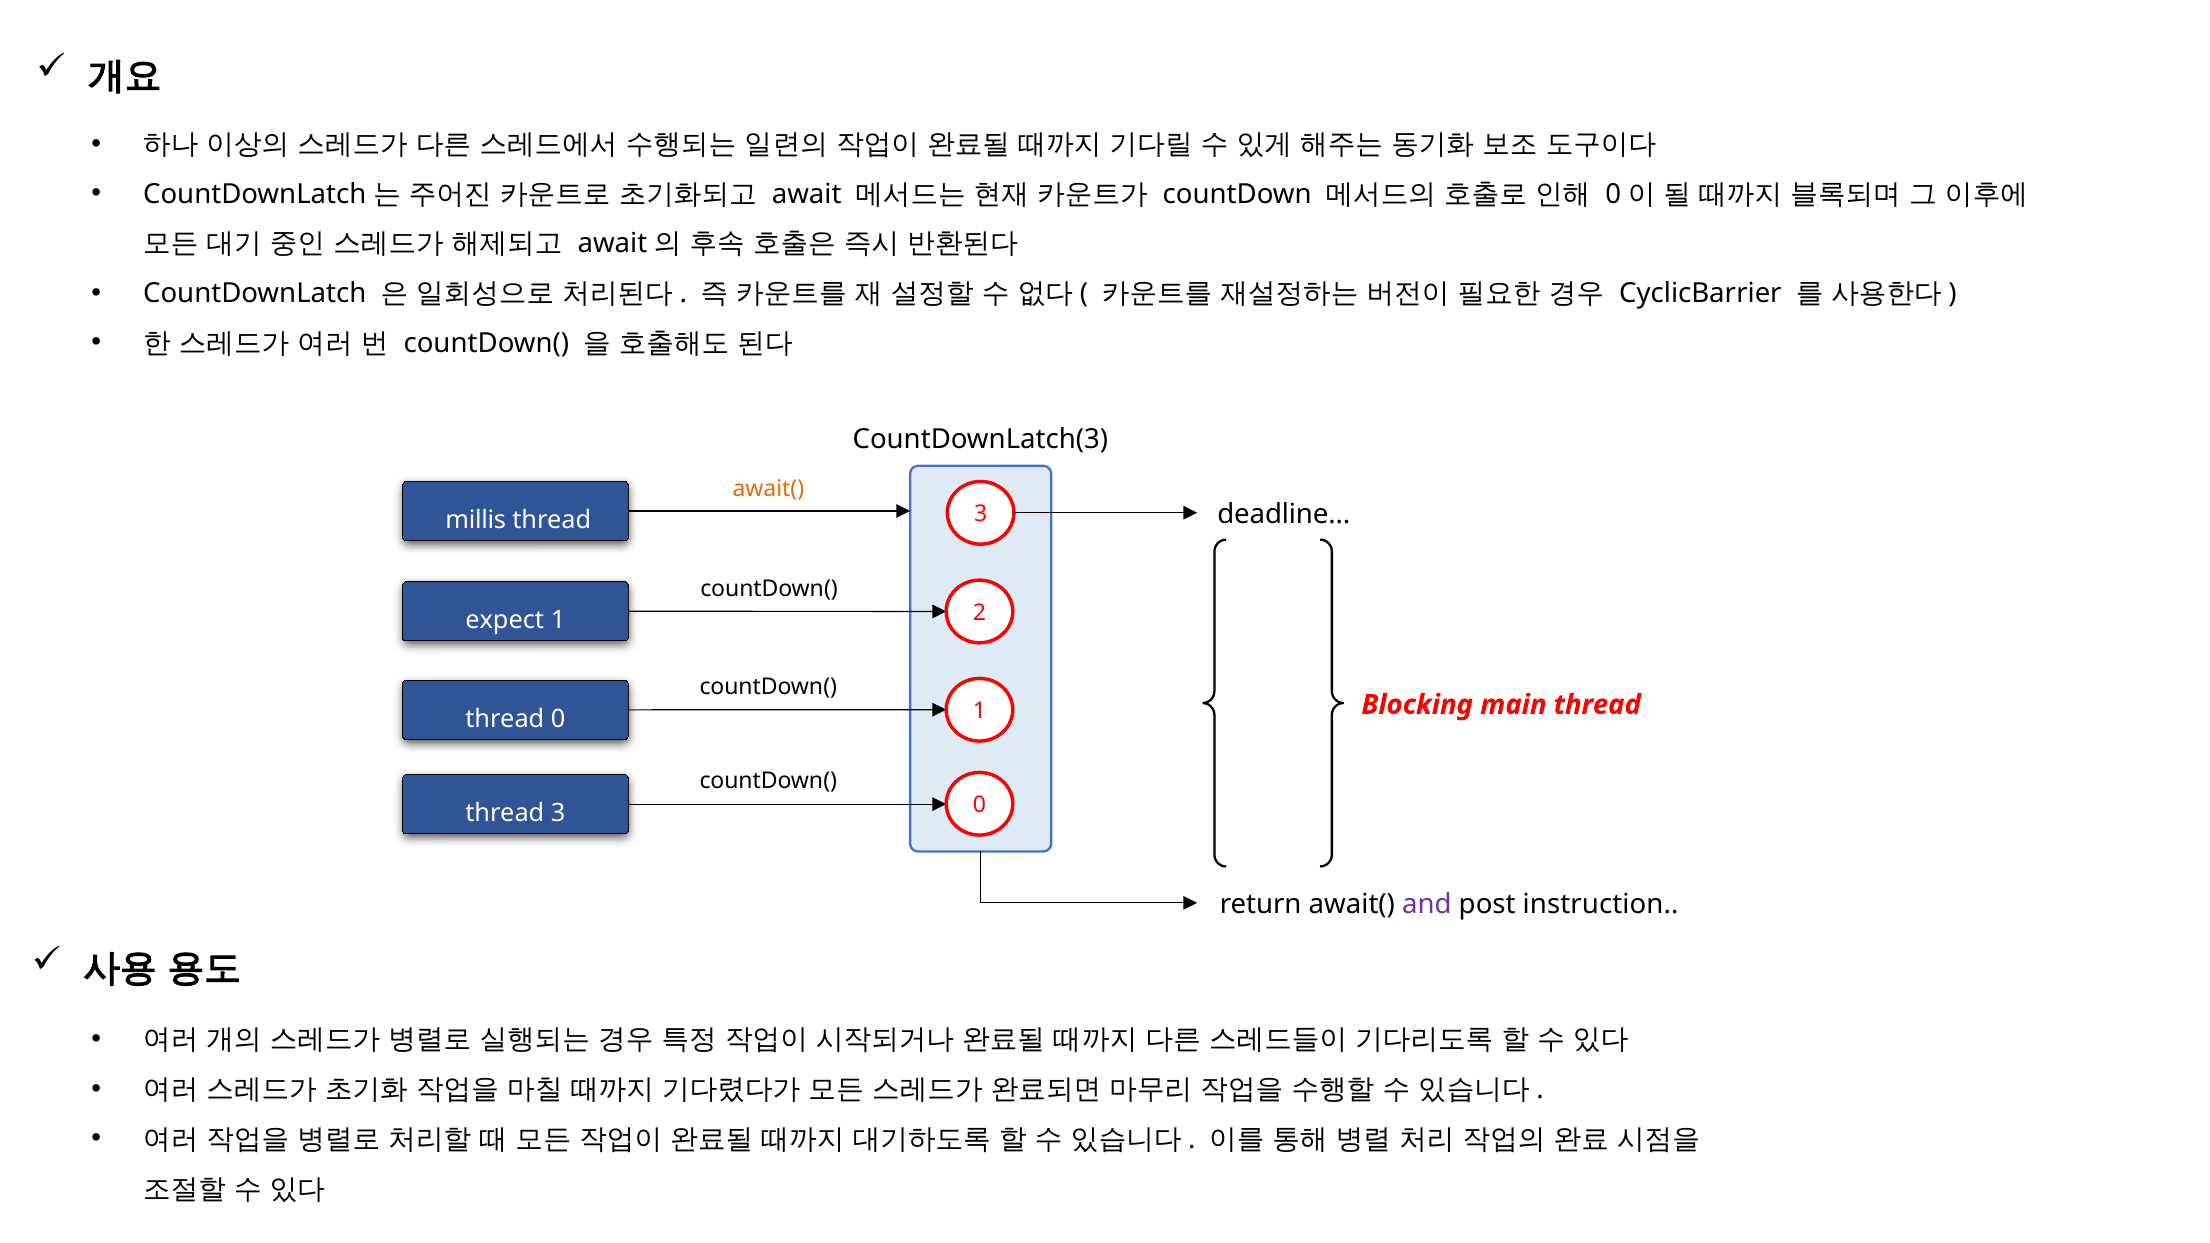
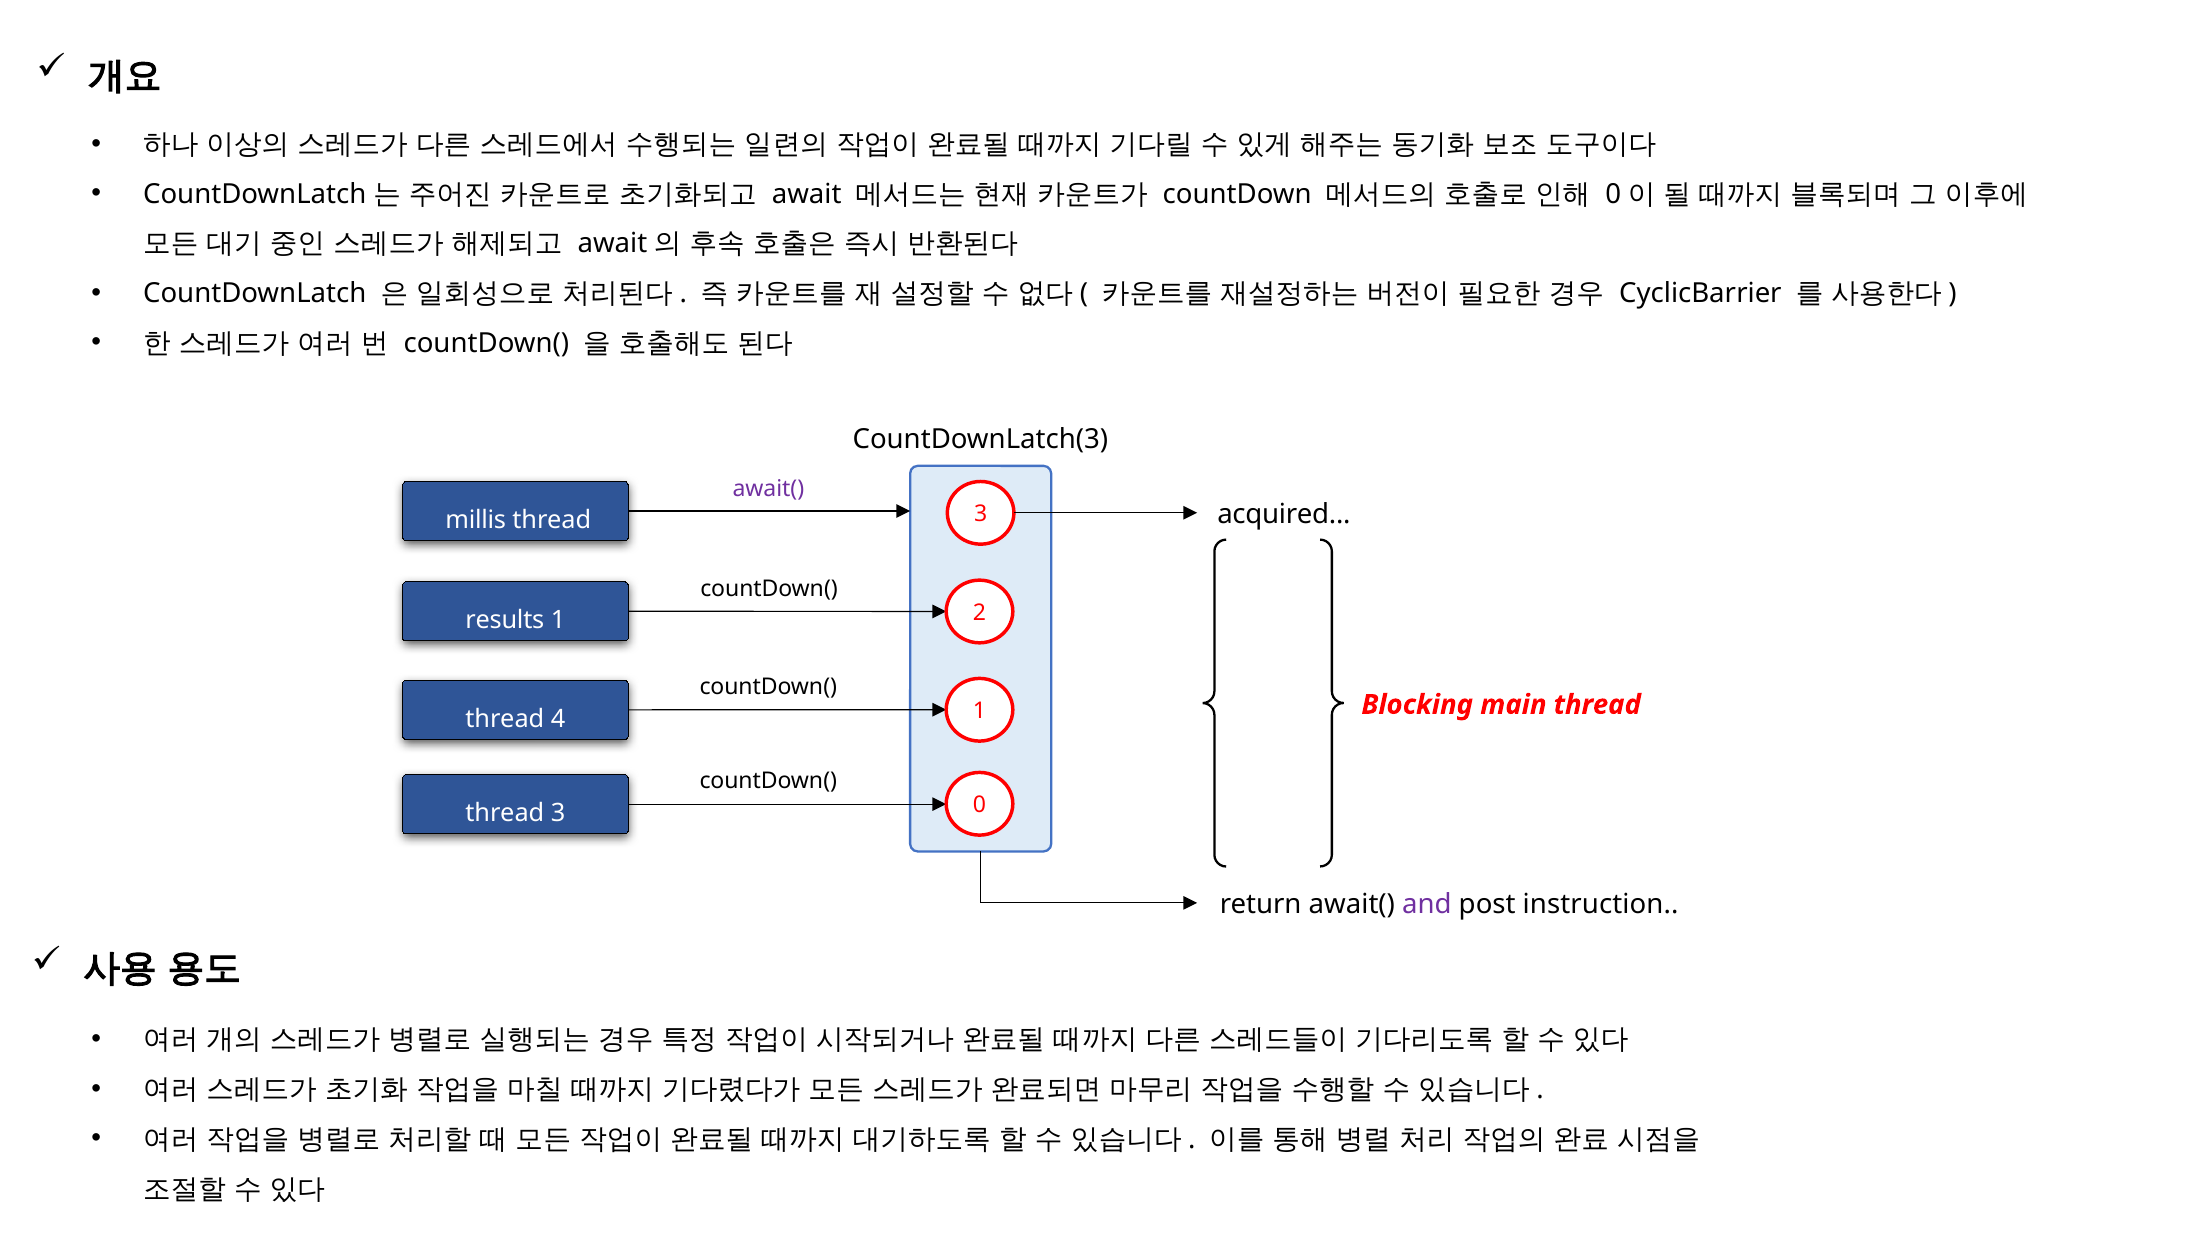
await( at (768, 489) colour: orange -> purple
deadline: deadline -> acquired
expect: expect -> results
thread 0: 0 -> 4
